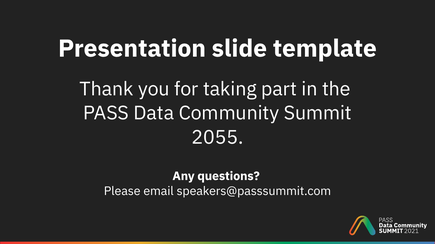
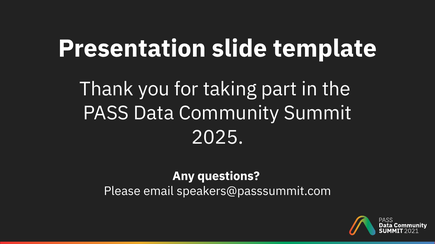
2055: 2055 -> 2025
